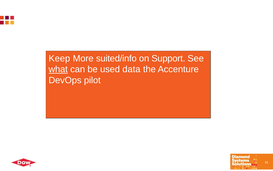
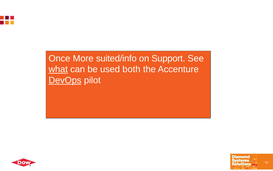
Keep: Keep -> Once
data: data -> both
DevOps underline: none -> present
